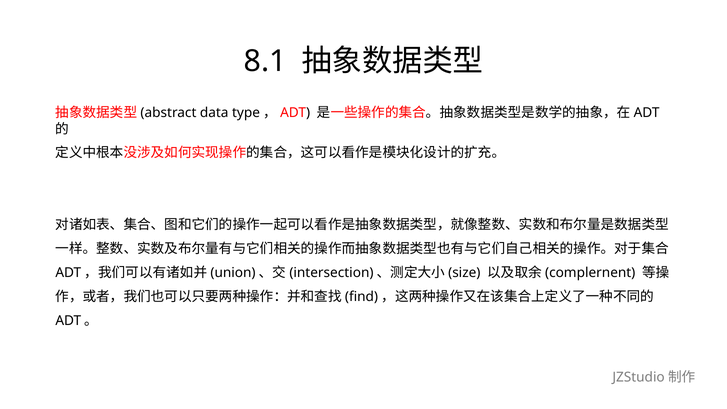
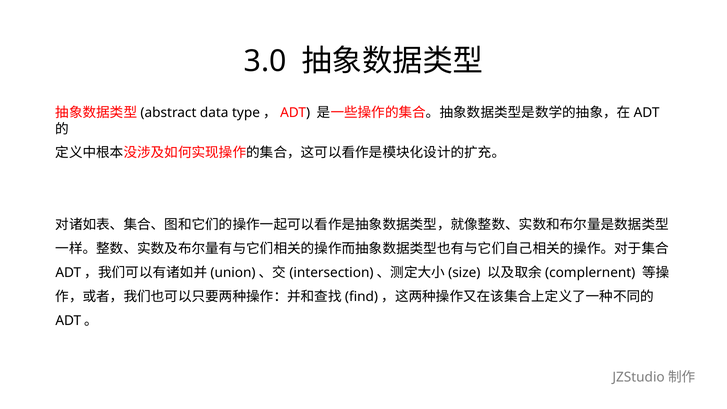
8.1: 8.1 -> 3.0
